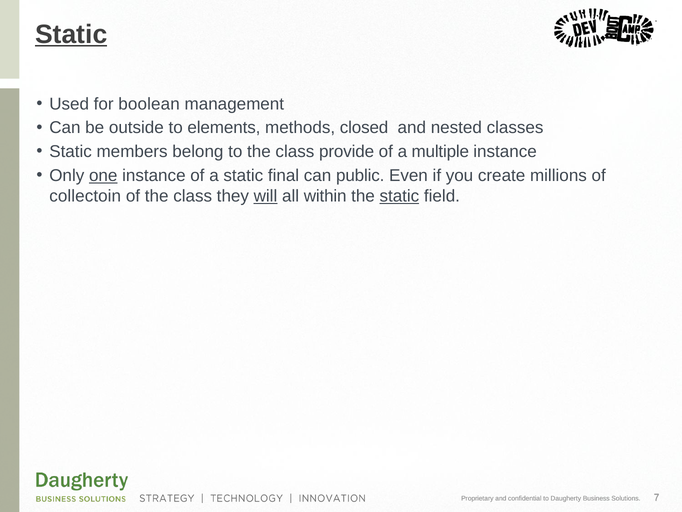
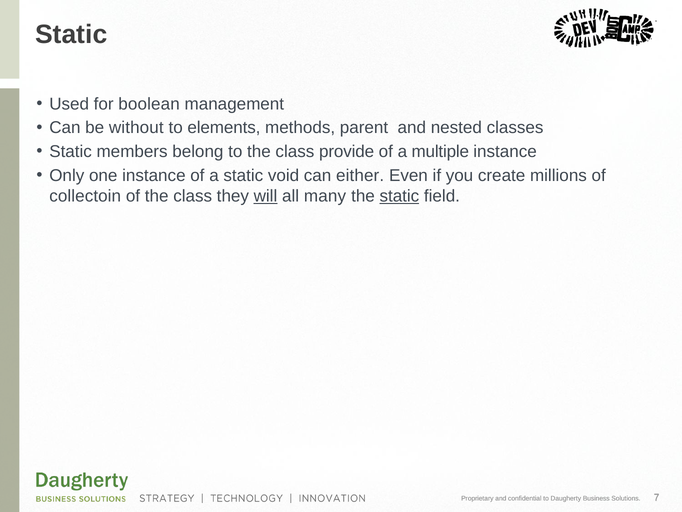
Static at (71, 34) underline: present -> none
outside: outside -> without
closed: closed -> parent
one underline: present -> none
final: final -> void
public: public -> either
within: within -> many
